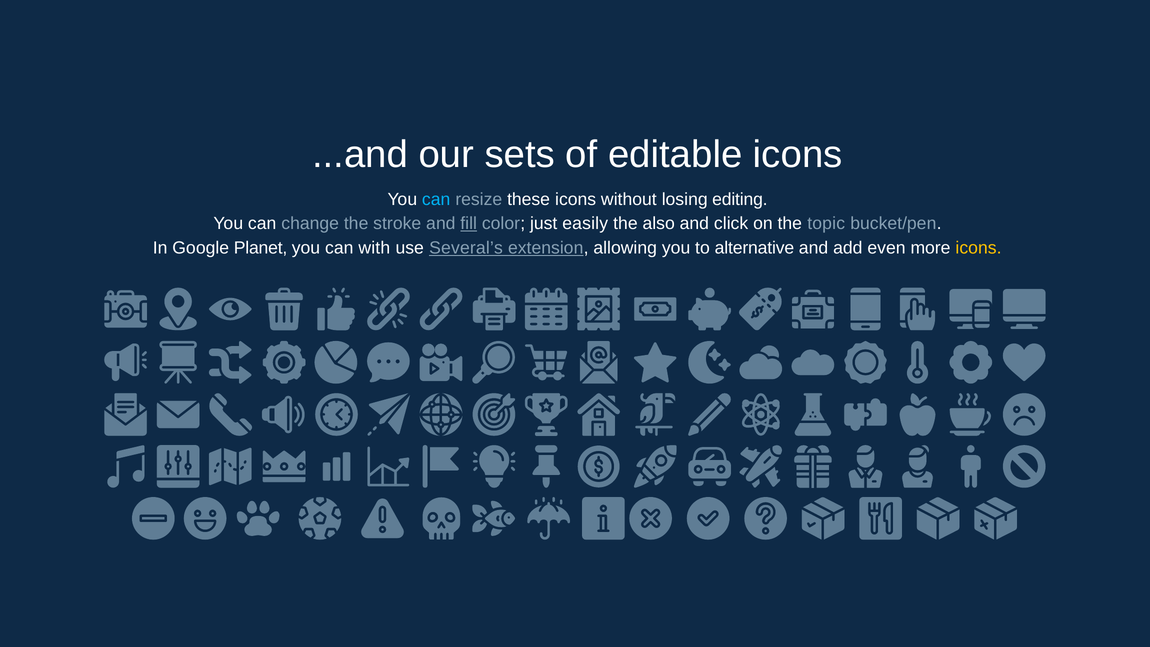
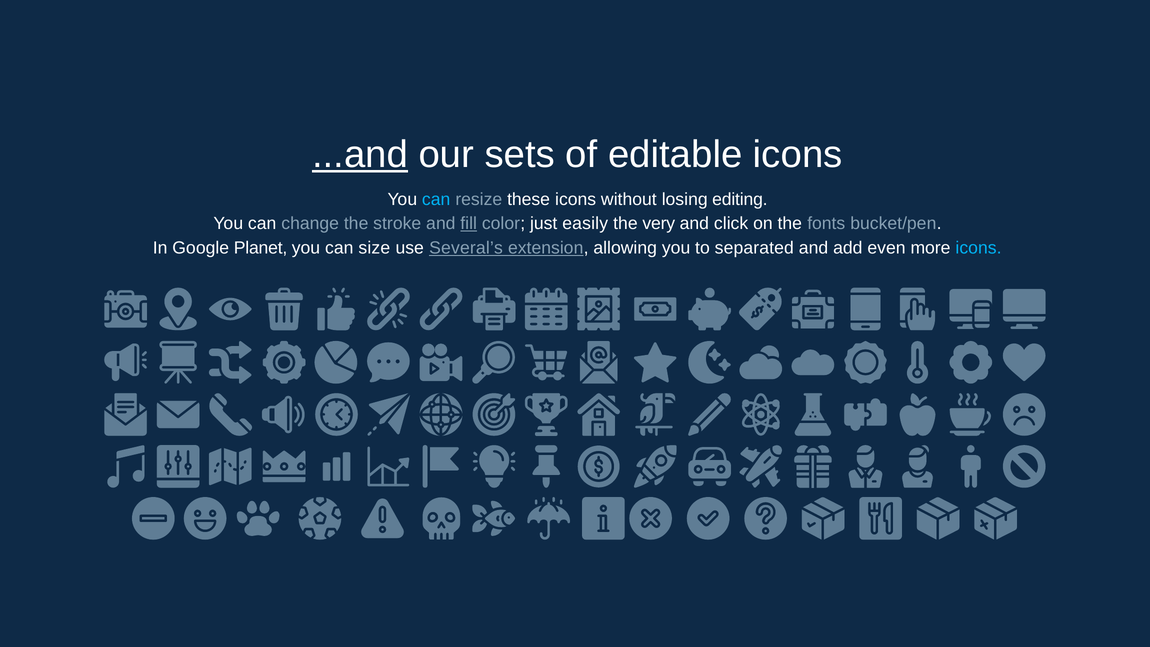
...and underline: none -> present
also: also -> very
topic: topic -> fonts
with: with -> size
alternative: alternative -> separated
icons at (978, 248) colour: yellow -> light blue
